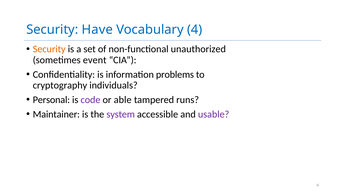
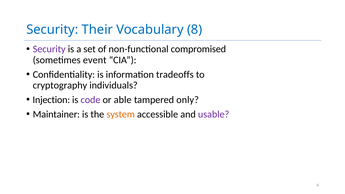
Have: Have -> Their
Vocabulary 4: 4 -> 8
Security at (49, 49) colour: orange -> purple
unauthorized: unauthorized -> compromised
problems: problems -> tradeoffs
Personal: Personal -> Injection
runs: runs -> only
system colour: purple -> orange
